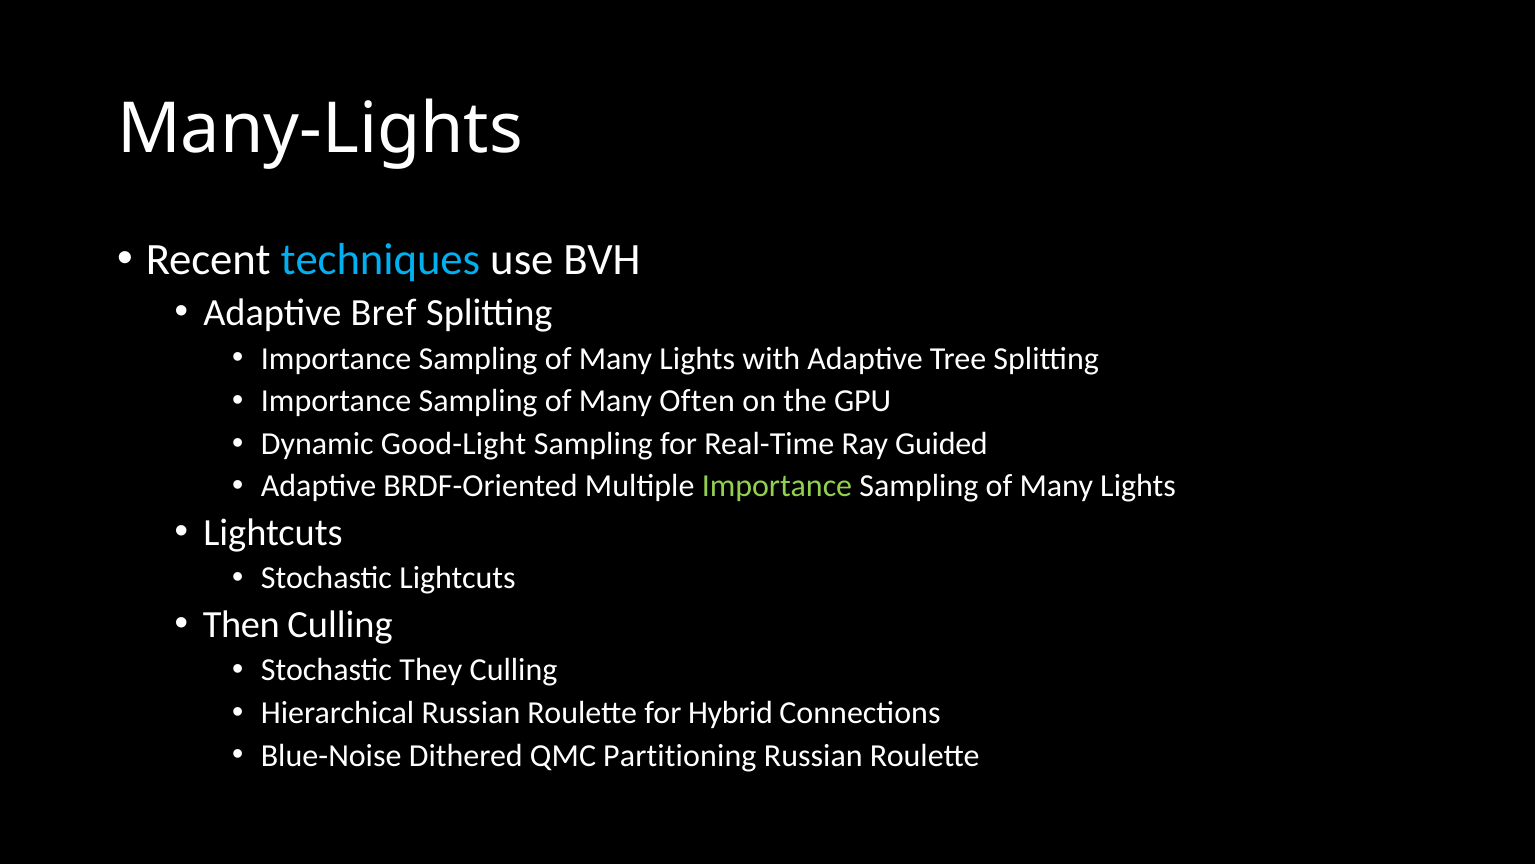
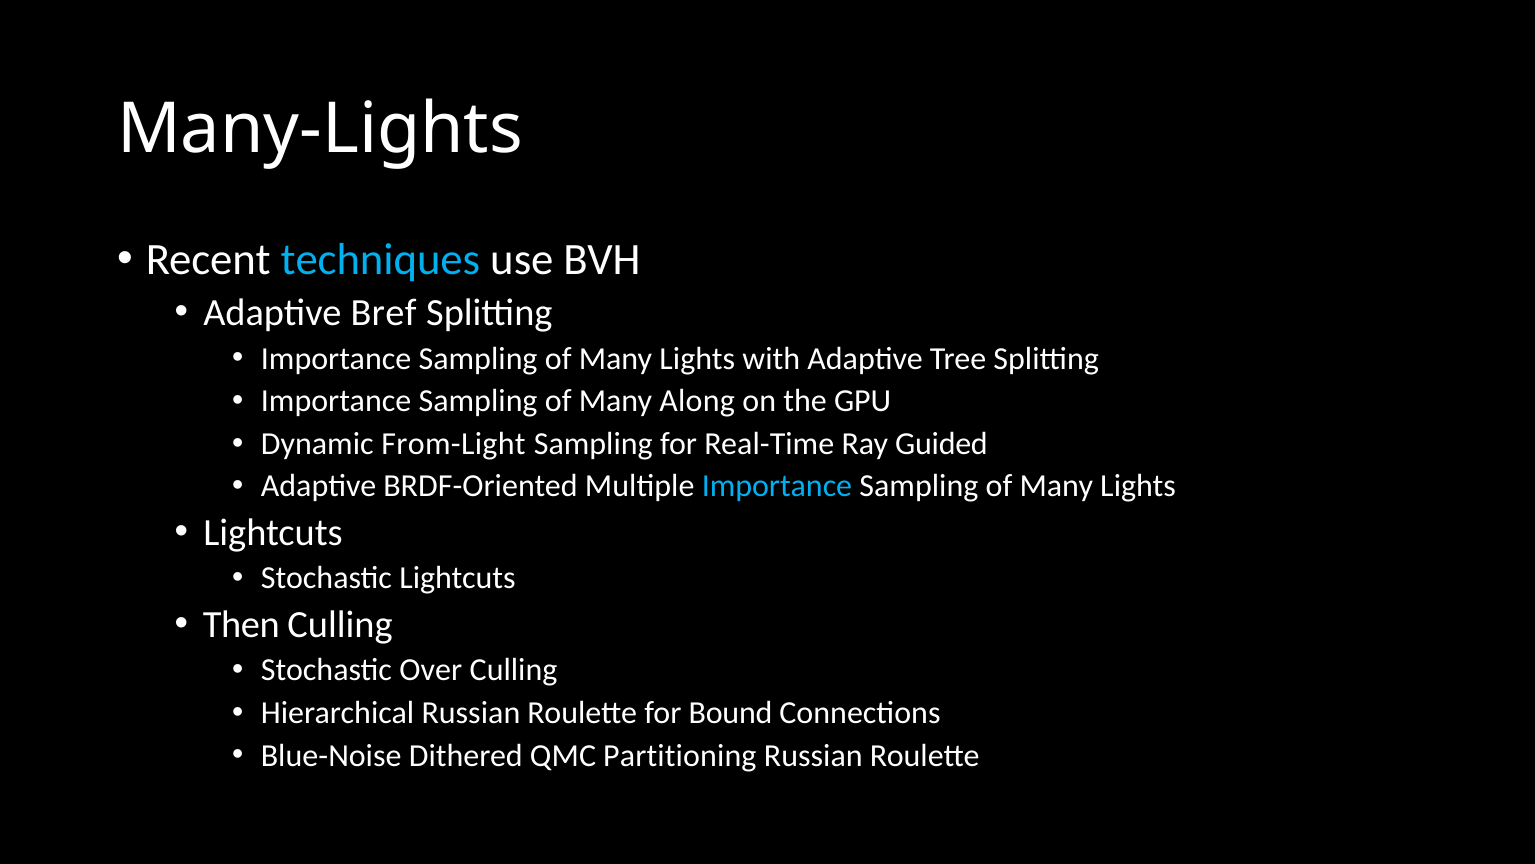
Often: Often -> Along
Good-Light: Good-Light -> From-Light
Importance at (777, 486) colour: light green -> light blue
They: They -> Over
Hybrid: Hybrid -> Bound
